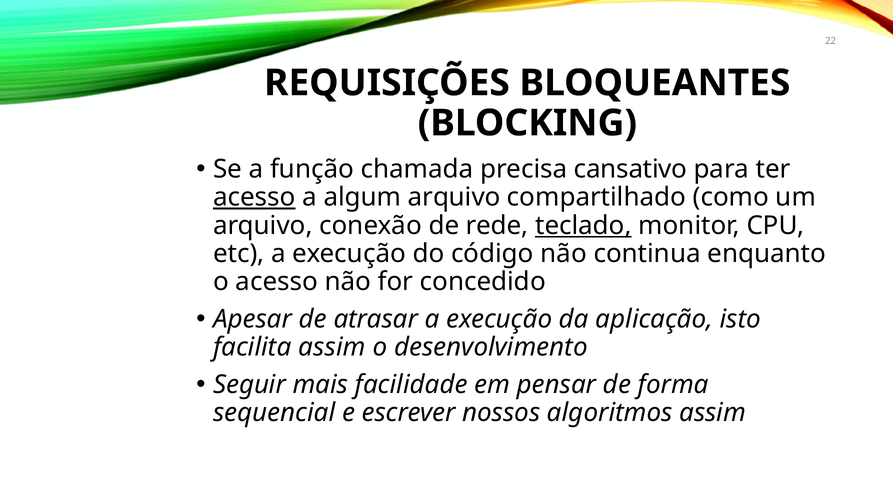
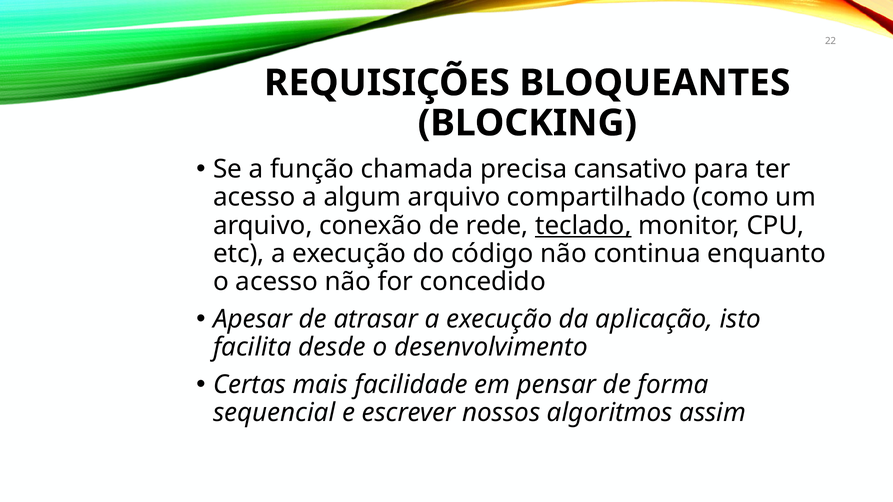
acesso at (254, 197) underline: present -> none
facilita assim: assim -> desde
Seguir: Seguir -> Certas
